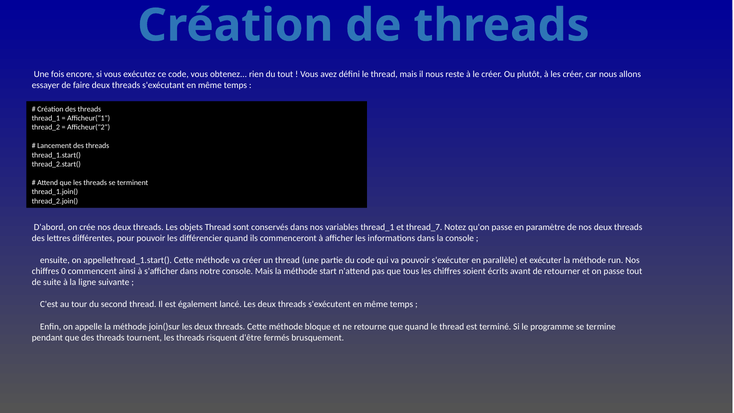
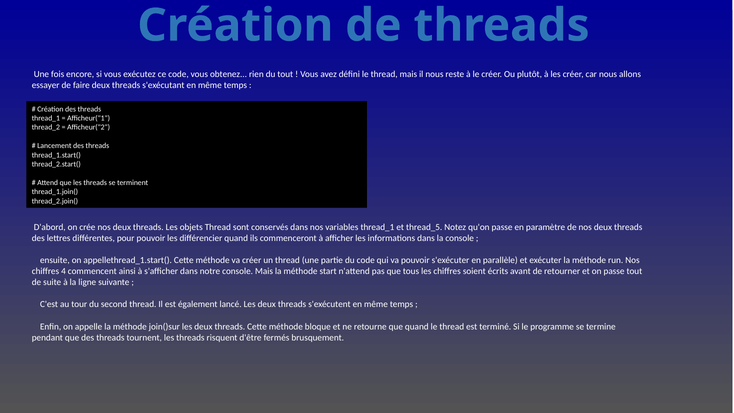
thread_7: thread_7 -> thread_5
0: 0 -> 4
